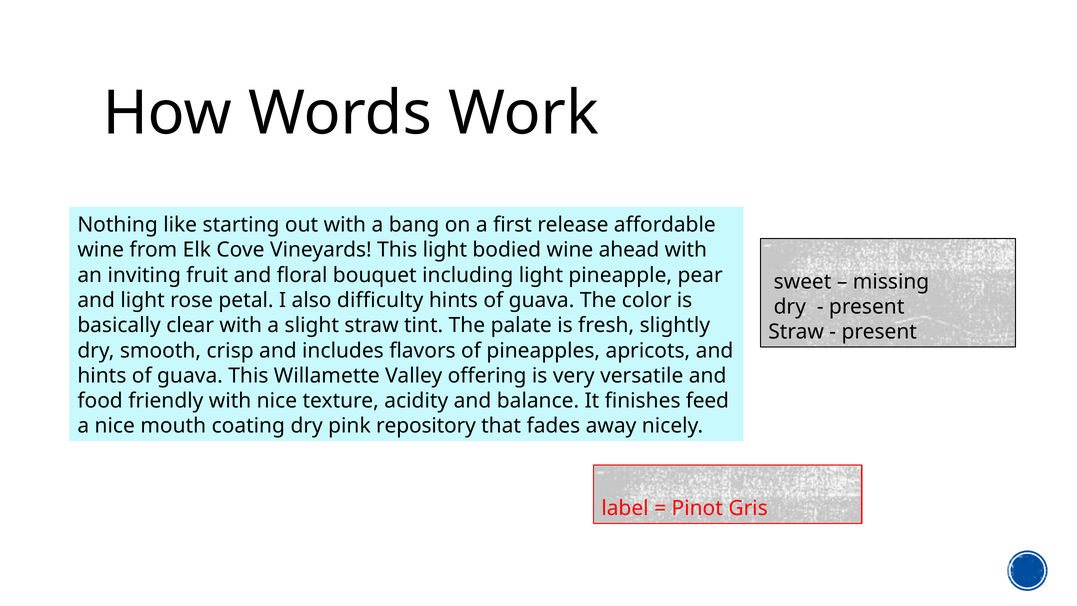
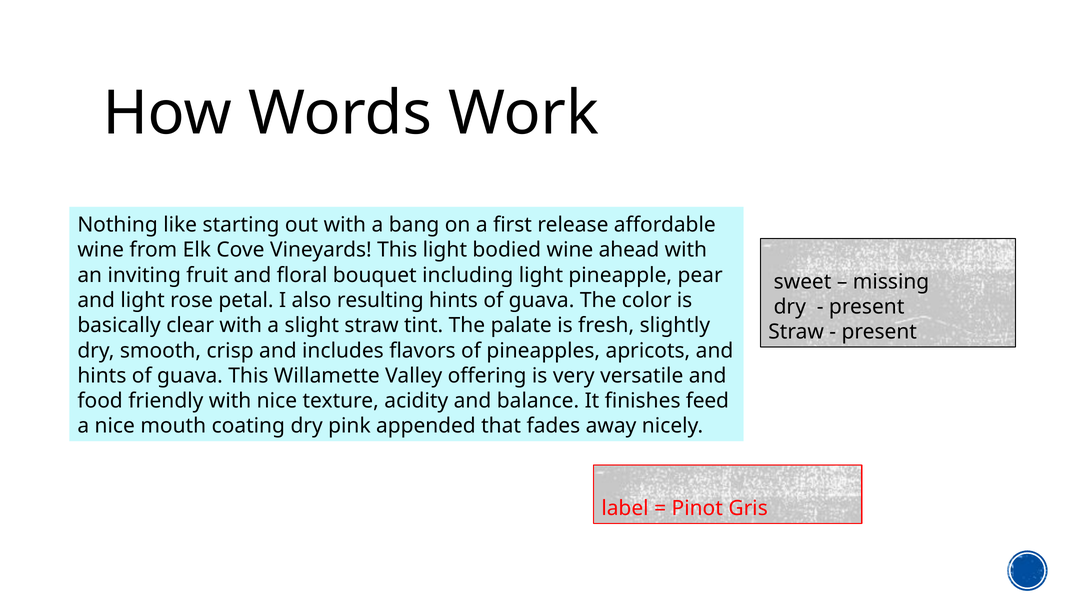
difficulty: difficulty -> resulting
repository: repository -> appended
